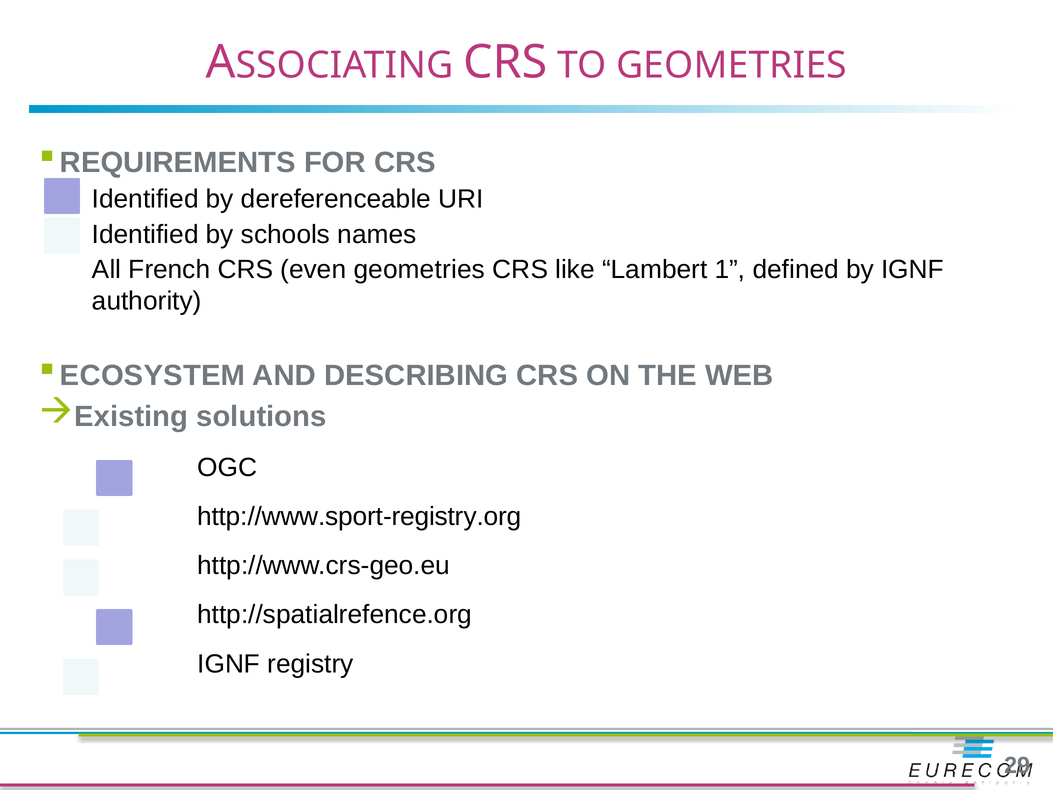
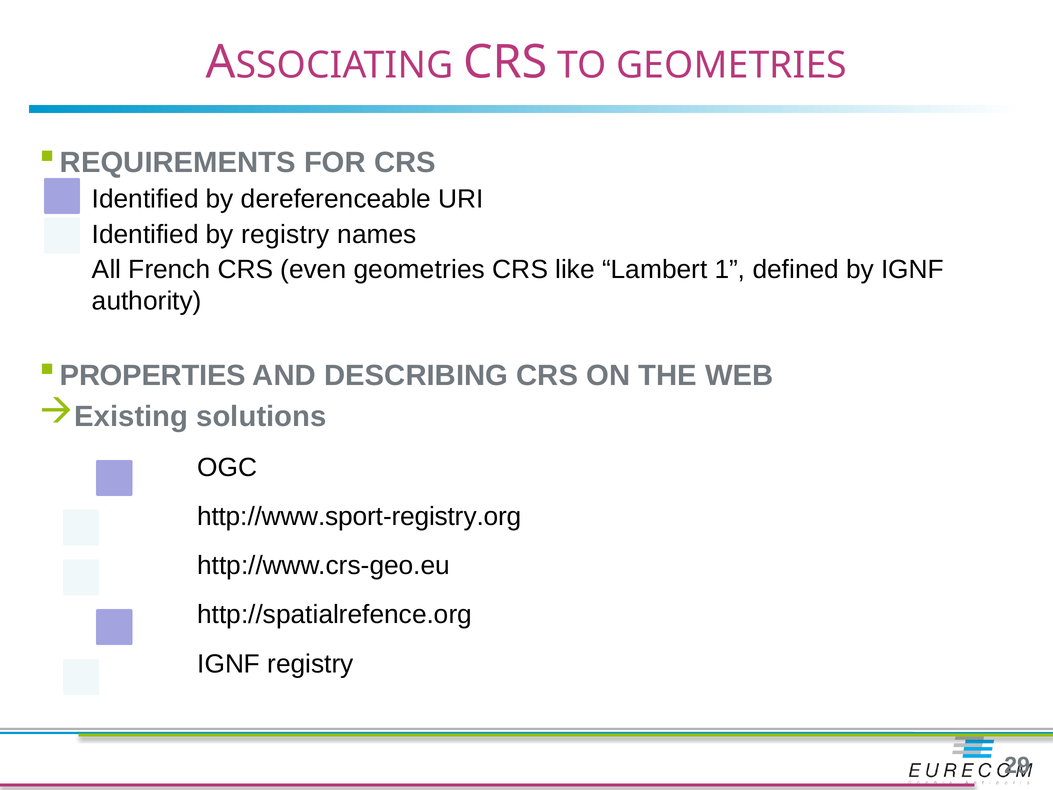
by schools: schools -> registry
ECOSYSTEM: ECOSYSTEM -> PROPERTIES
